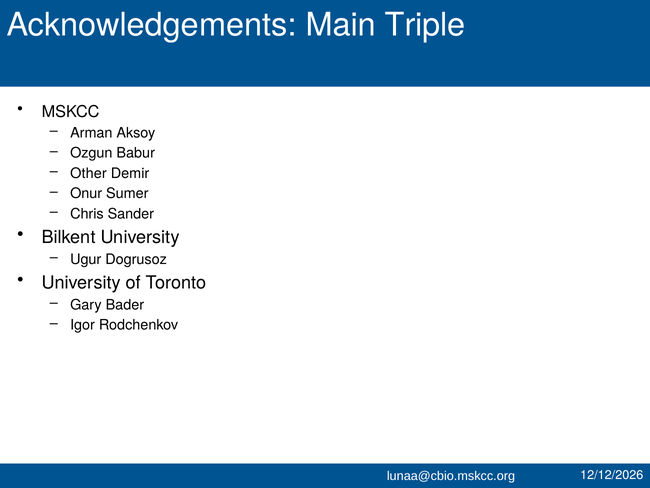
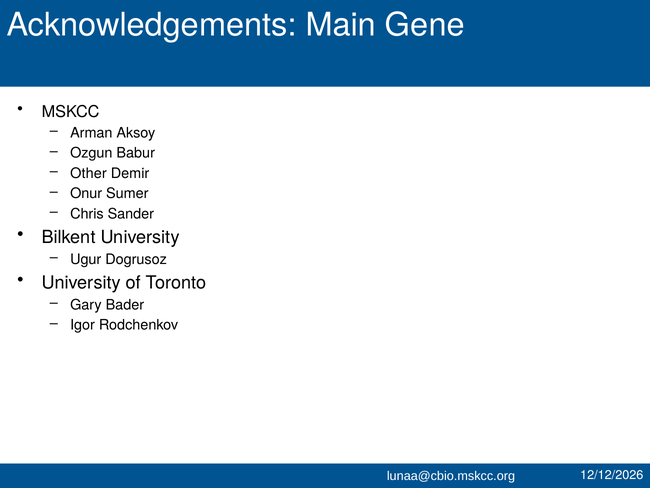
Triple: Triple -> Gene
